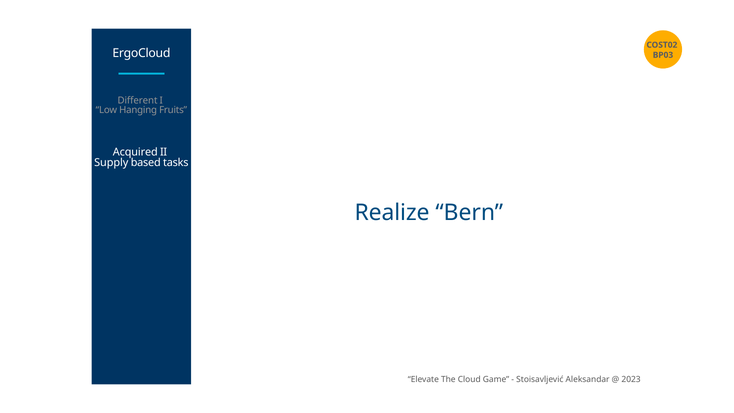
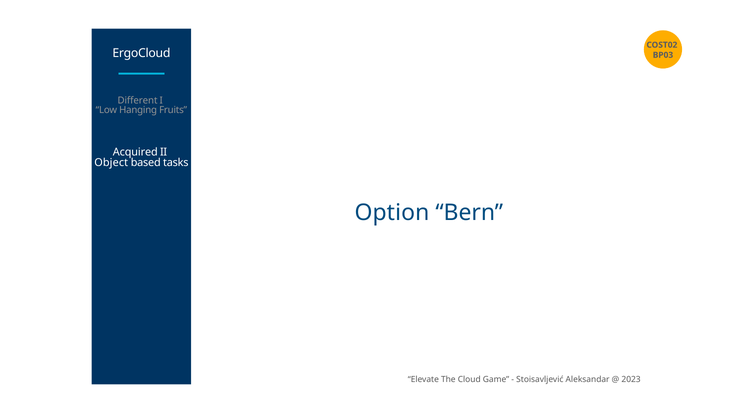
Supply: Supply -> Object
Realize: Realize -> Option
